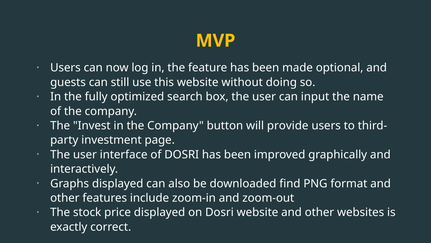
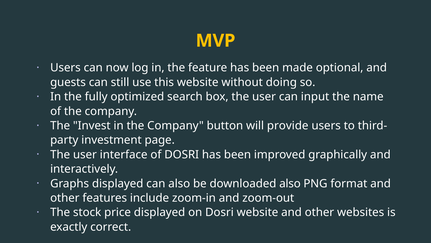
downloaded find: find -> also
